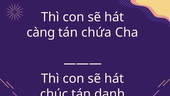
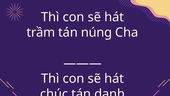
càng: càng -> trầm
chứa: chứa -> núng
